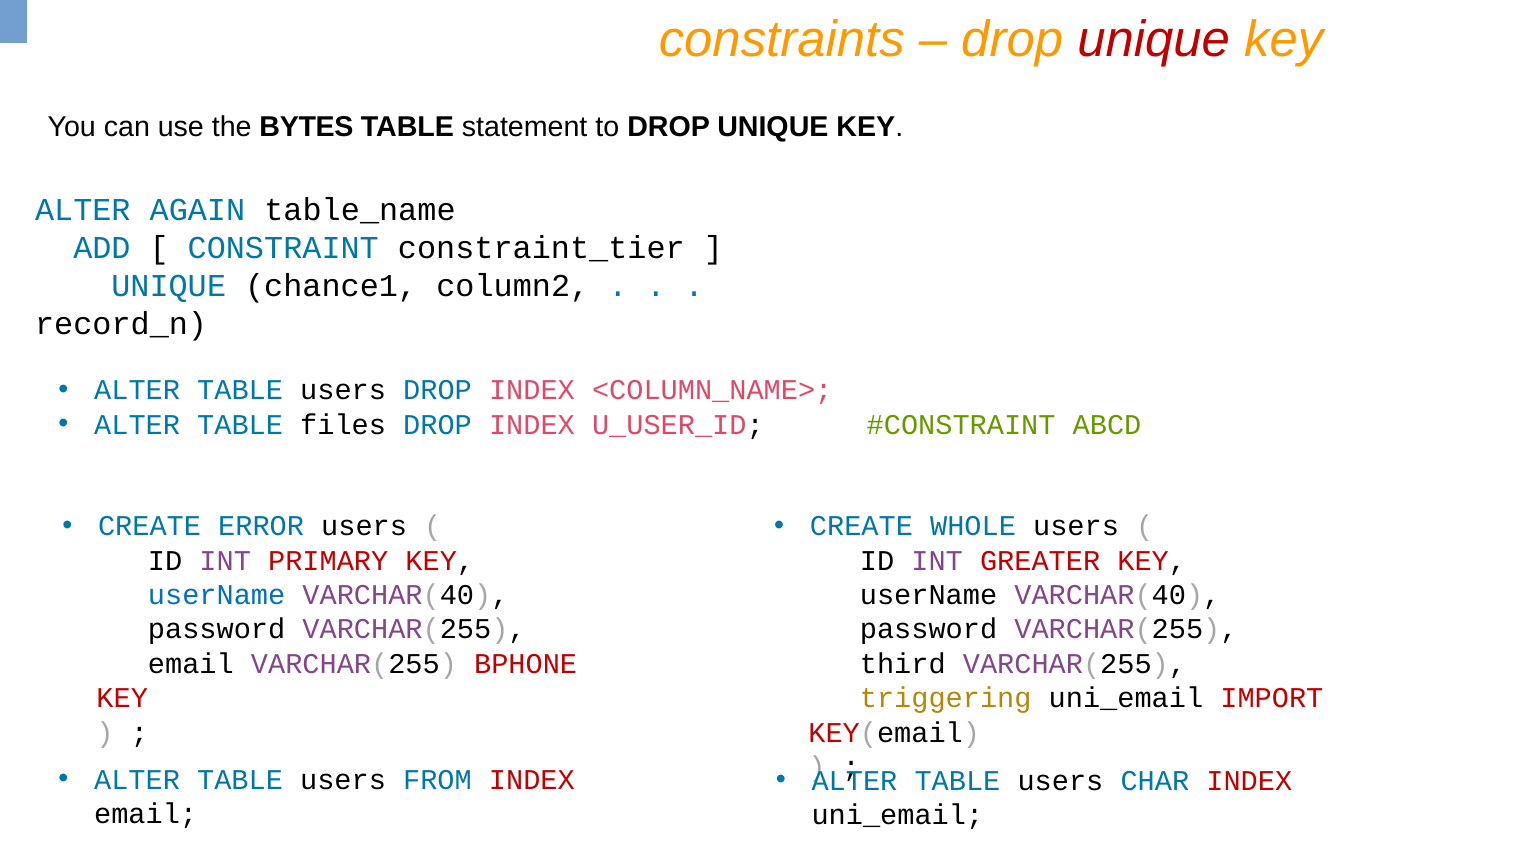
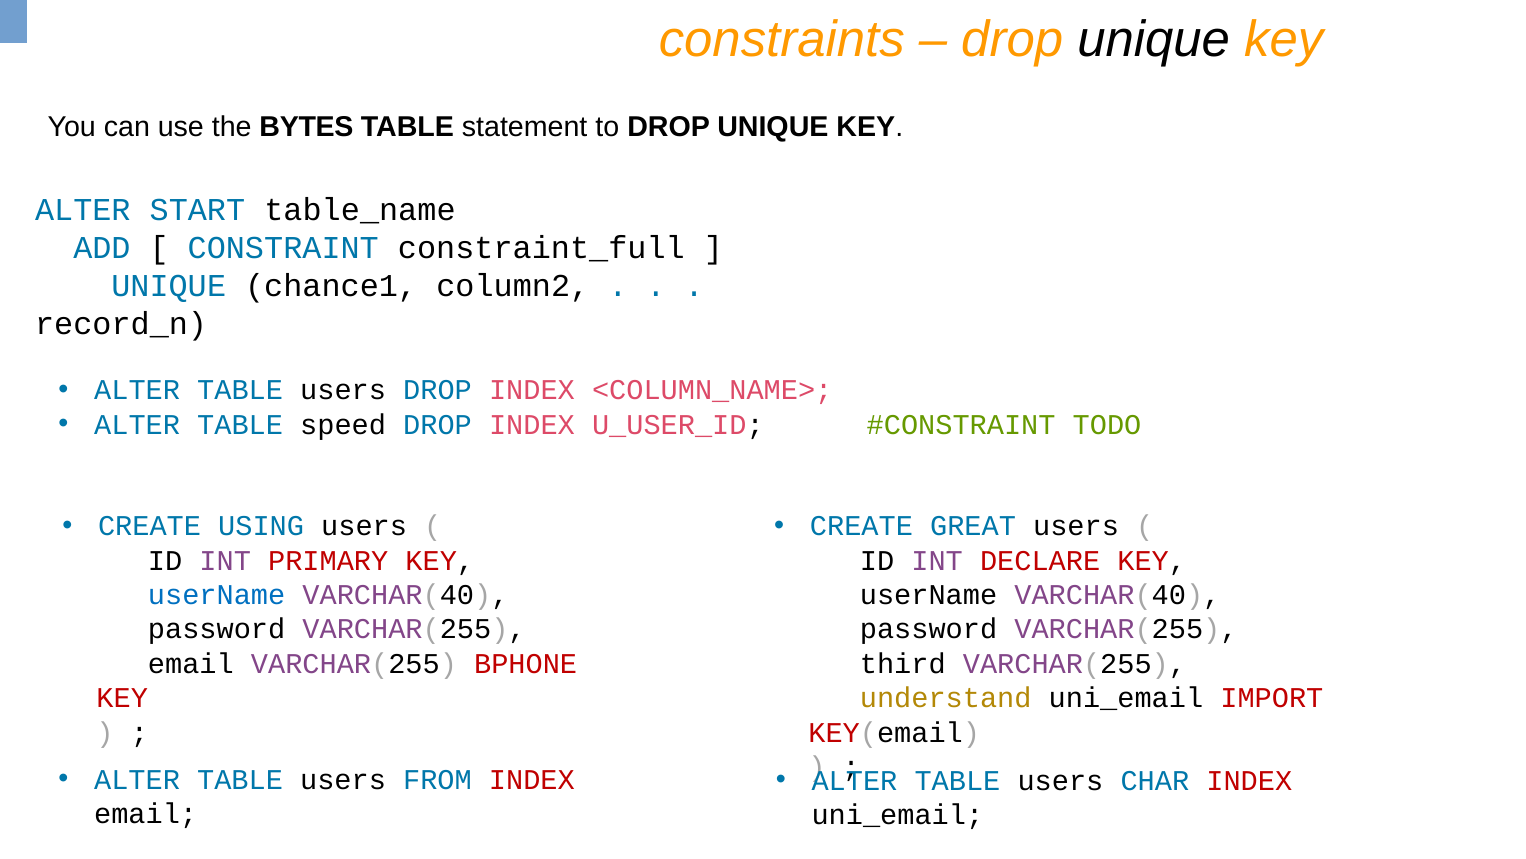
unique at (1154, 40) colour: red -> black
AGAIN: AGAIN -> START
constraint_tier: constraint_tier -> constraint_full
files: files -> speed
ABCD: ABCD -> TODO
ERROR: ERROR -> USING
WHOLE: WHOLE -> GREAT
GREATER: GREATER -> DECLARE
triggering: triggering -> understand
